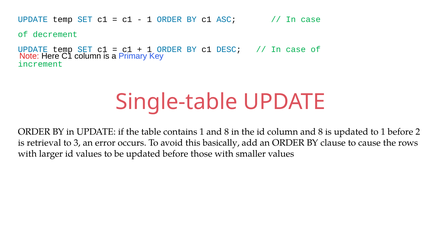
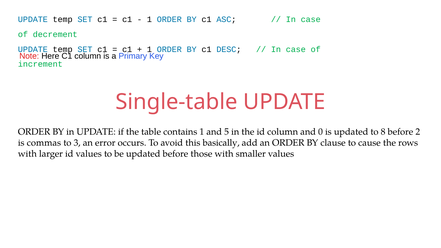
1 and 8: 8 -> 5
column and 8: 8 -> 0
to 1: 1 -> 8
retrieval: retrieval -> commas
